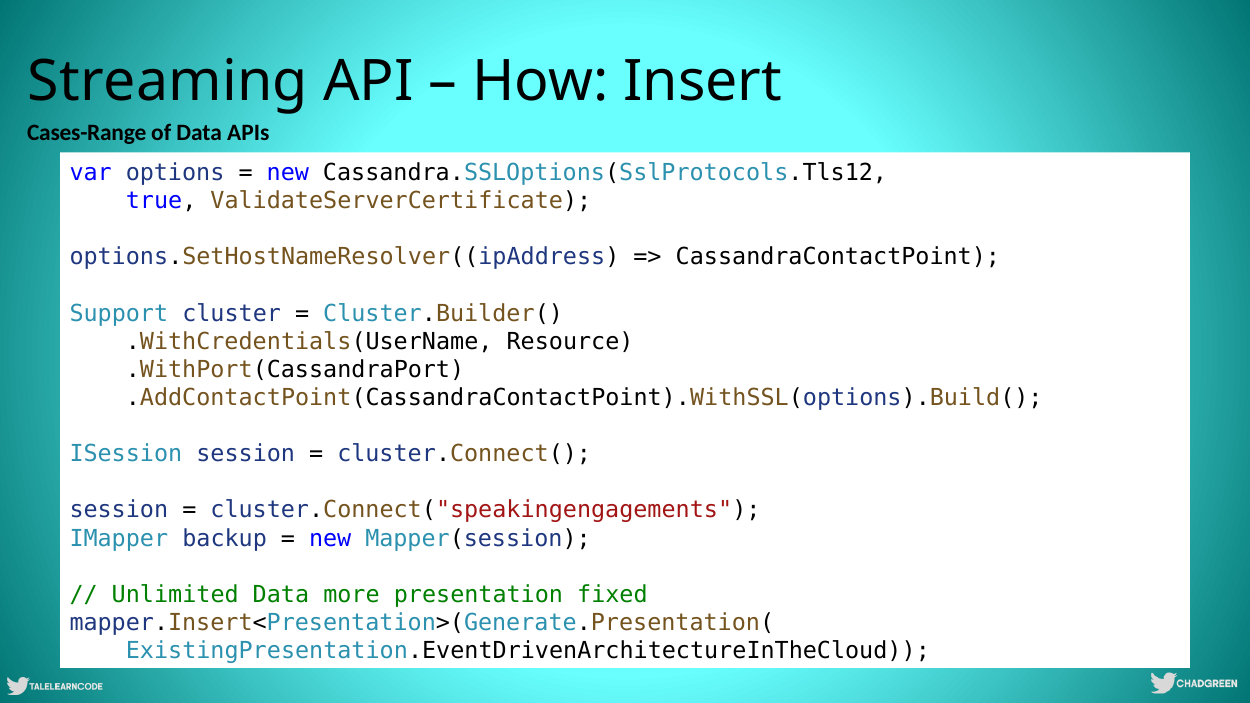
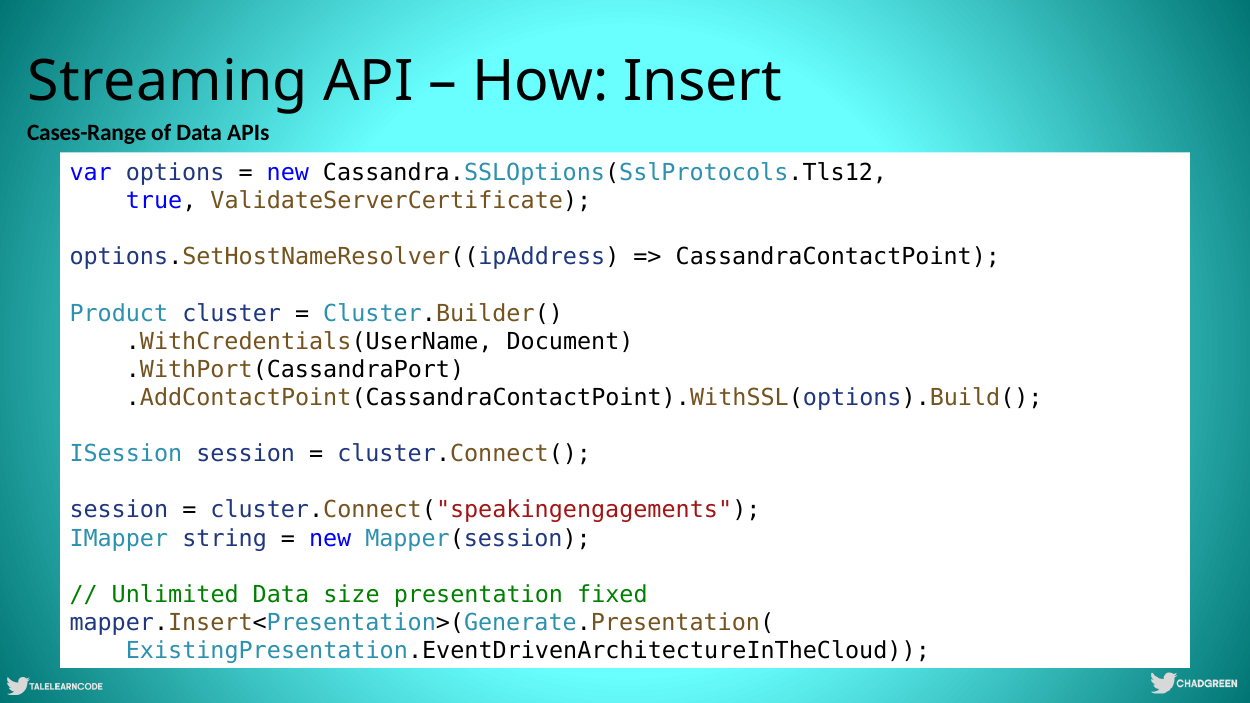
Support: Support -> Product
Resource: Resource -> Document
backup: backup -> string
more: more -> size
